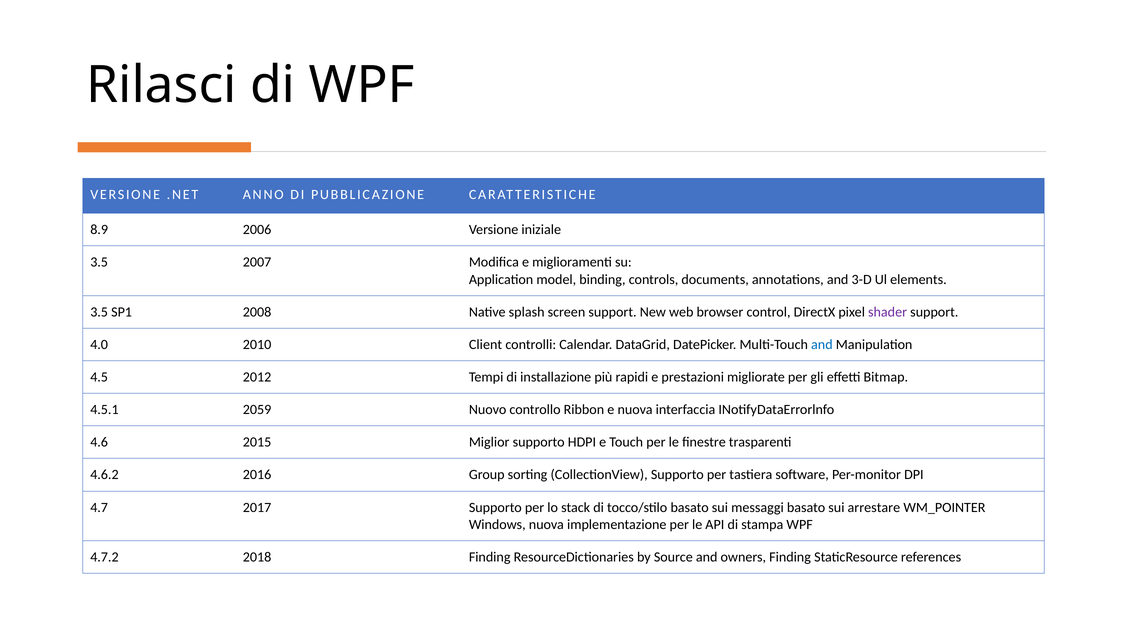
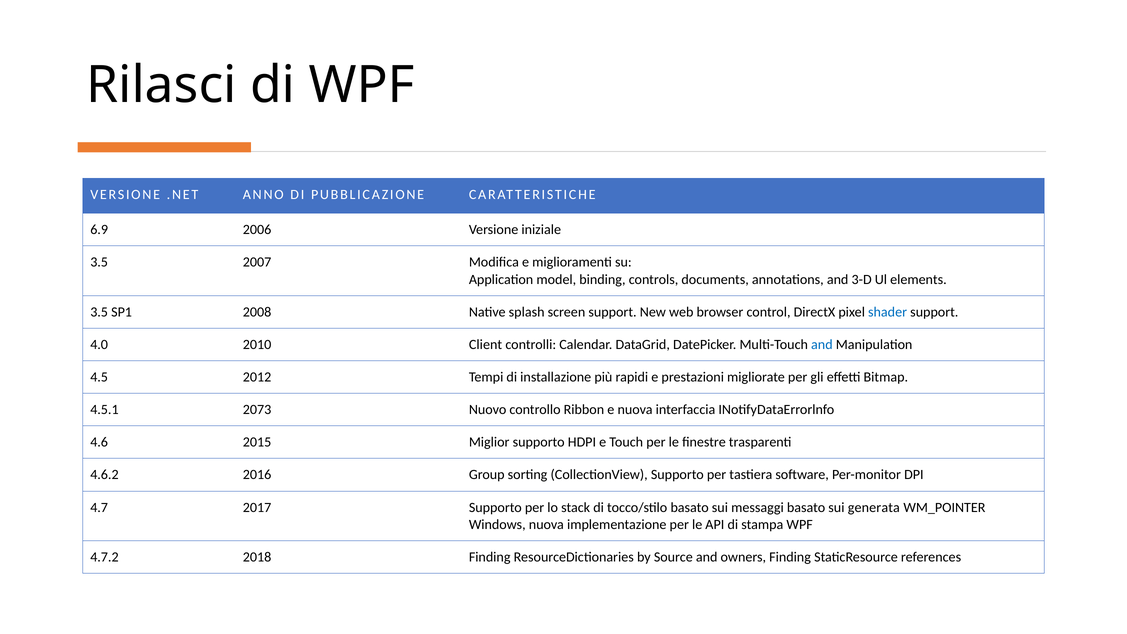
8.9: 8.9 -> 6.9
shader colour: purple -> blue
2059: 2059 -> 2073
arrestare: arrestare -> generata
